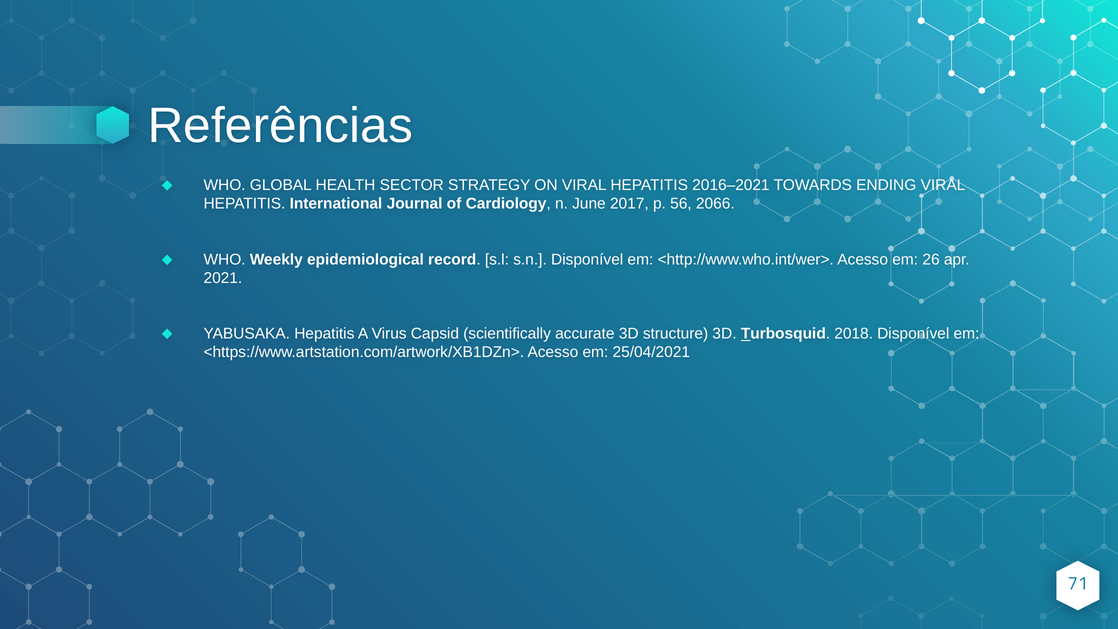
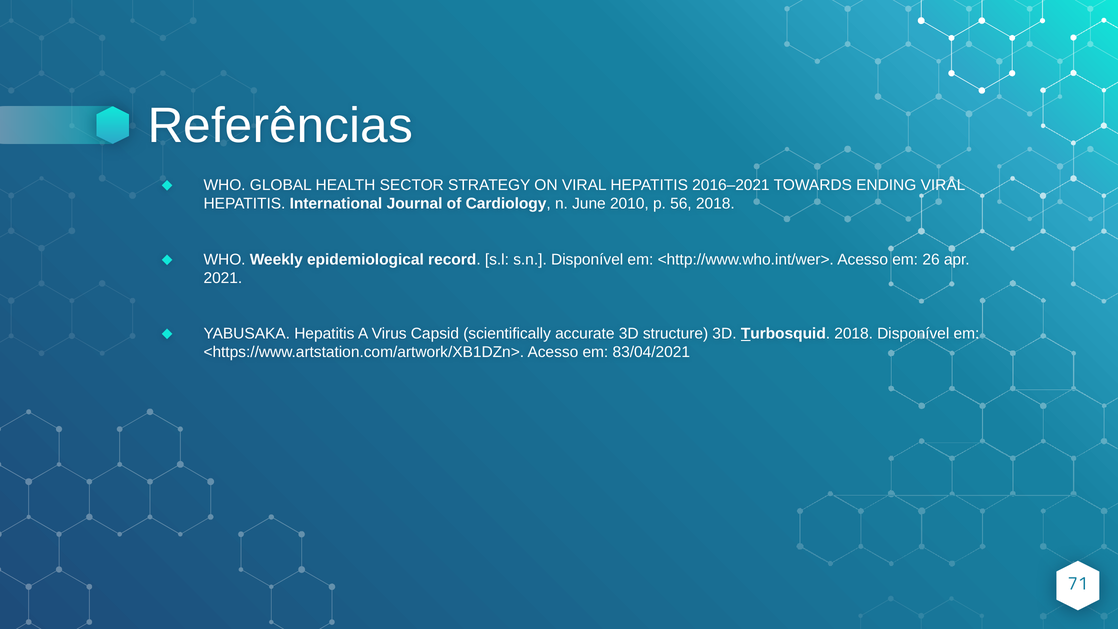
2017: 2017 -> 2010
56 2066: 2066 -> 2018
25/04/2021: 25/04/2021 -> 83/04/2021
